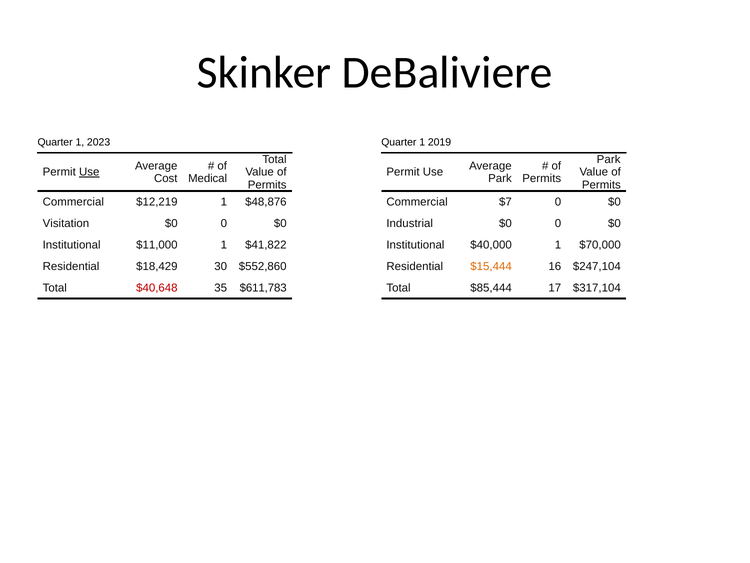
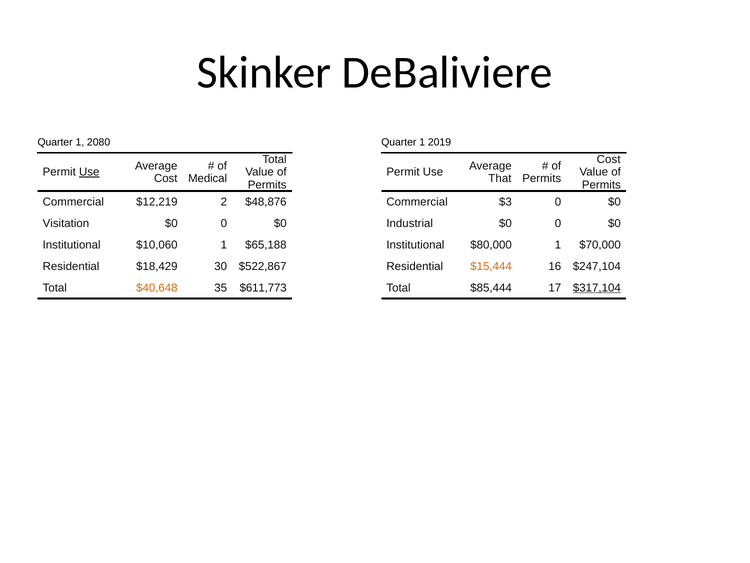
2023: 2023 -> 2080
Park at (609, 159): Park -> Cost
Park at (500, 178): Park -> That
$12,219 1: 1 -> 2
$7: $7 -> $3
$11,000: $11,000 -> $10,060
$41,822: $41,822 -> $65,188
$40,000: $40,000 -> $80,000
$552,860: $552,860 -> $522,867
$40,648 colour: red -> orange
$611,783: $611,783 -> $611,773
$317,104 underline: none -> present
